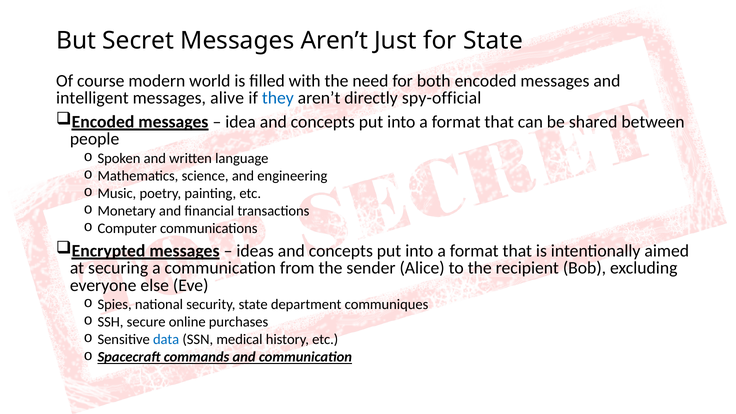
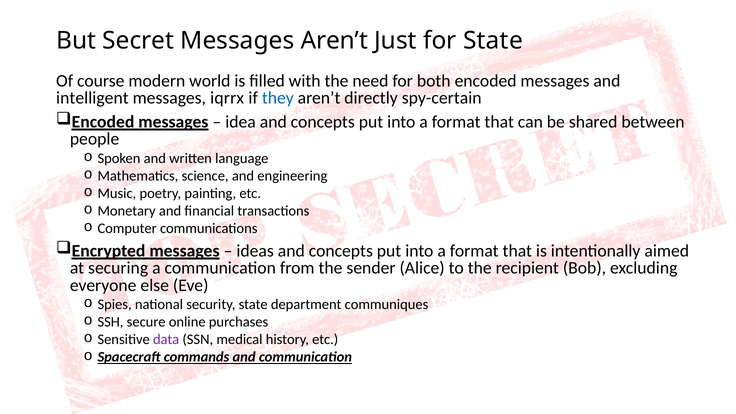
alive: alive -> iqrrx
spy-official: spy-official -> spy-certain
data colour: blue -> purple
